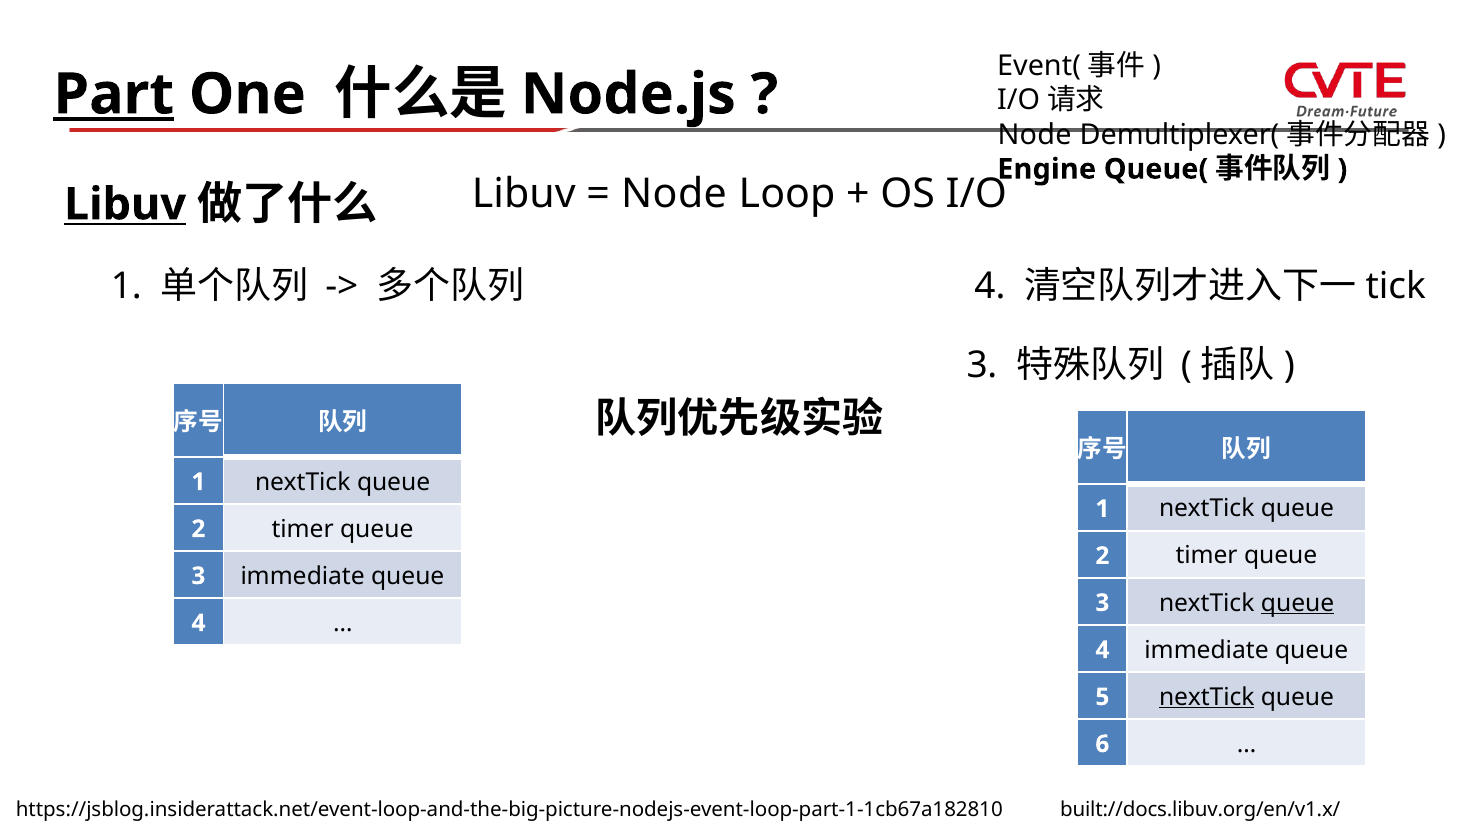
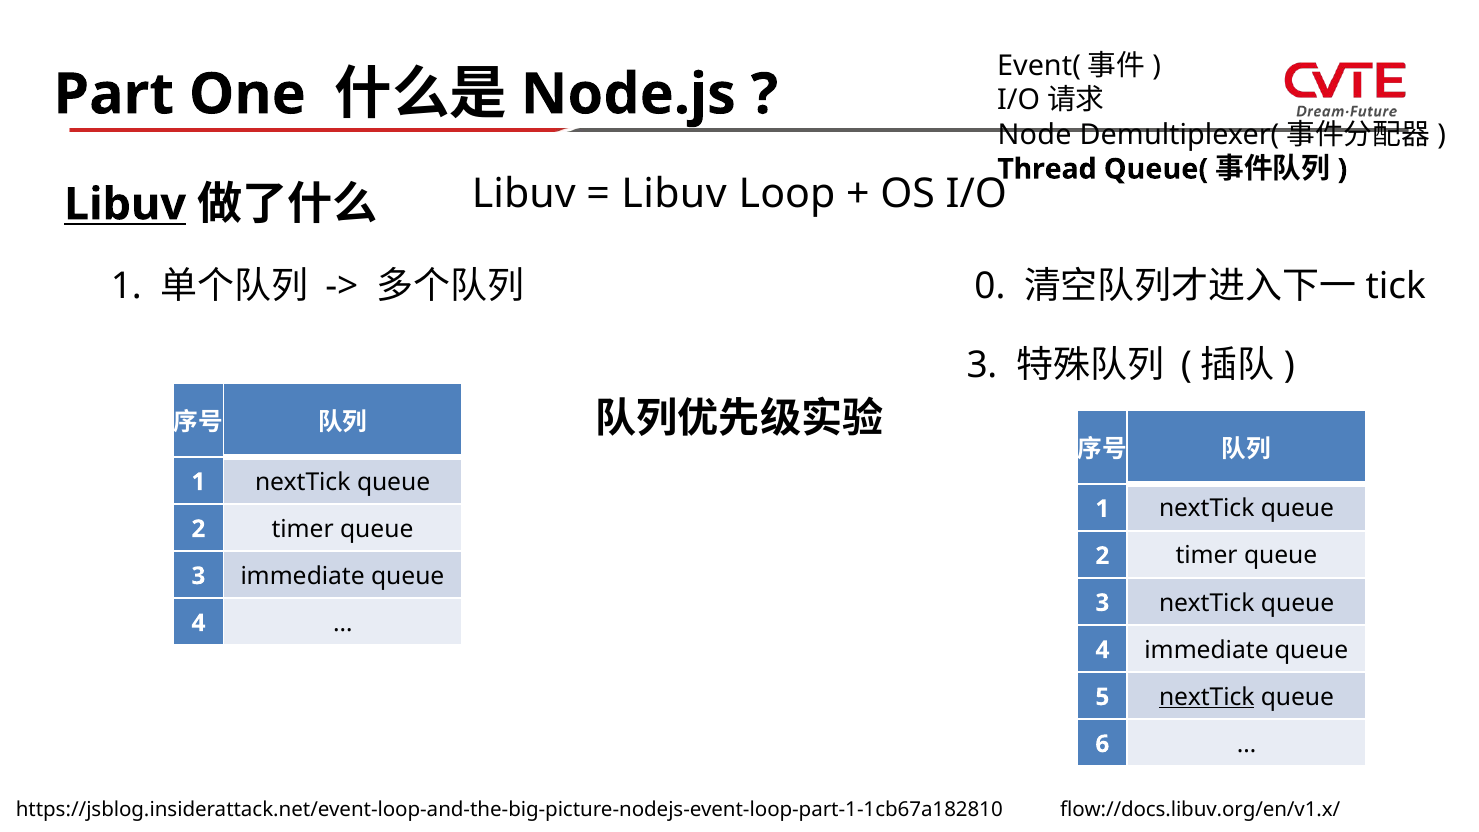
Part underline: present -> none
Engine: Engine -> Thread
Node at (674, 194): Node -> Libuv
4 at (990, 287): 4 -> 0
queue at (1298, 603) underline: present -> none
built://docs.libuv.org/en/v1.x/: built://docs.libuv.org/en/v1.x/ -> flow://docs.libuv.org/en/v1.x/
